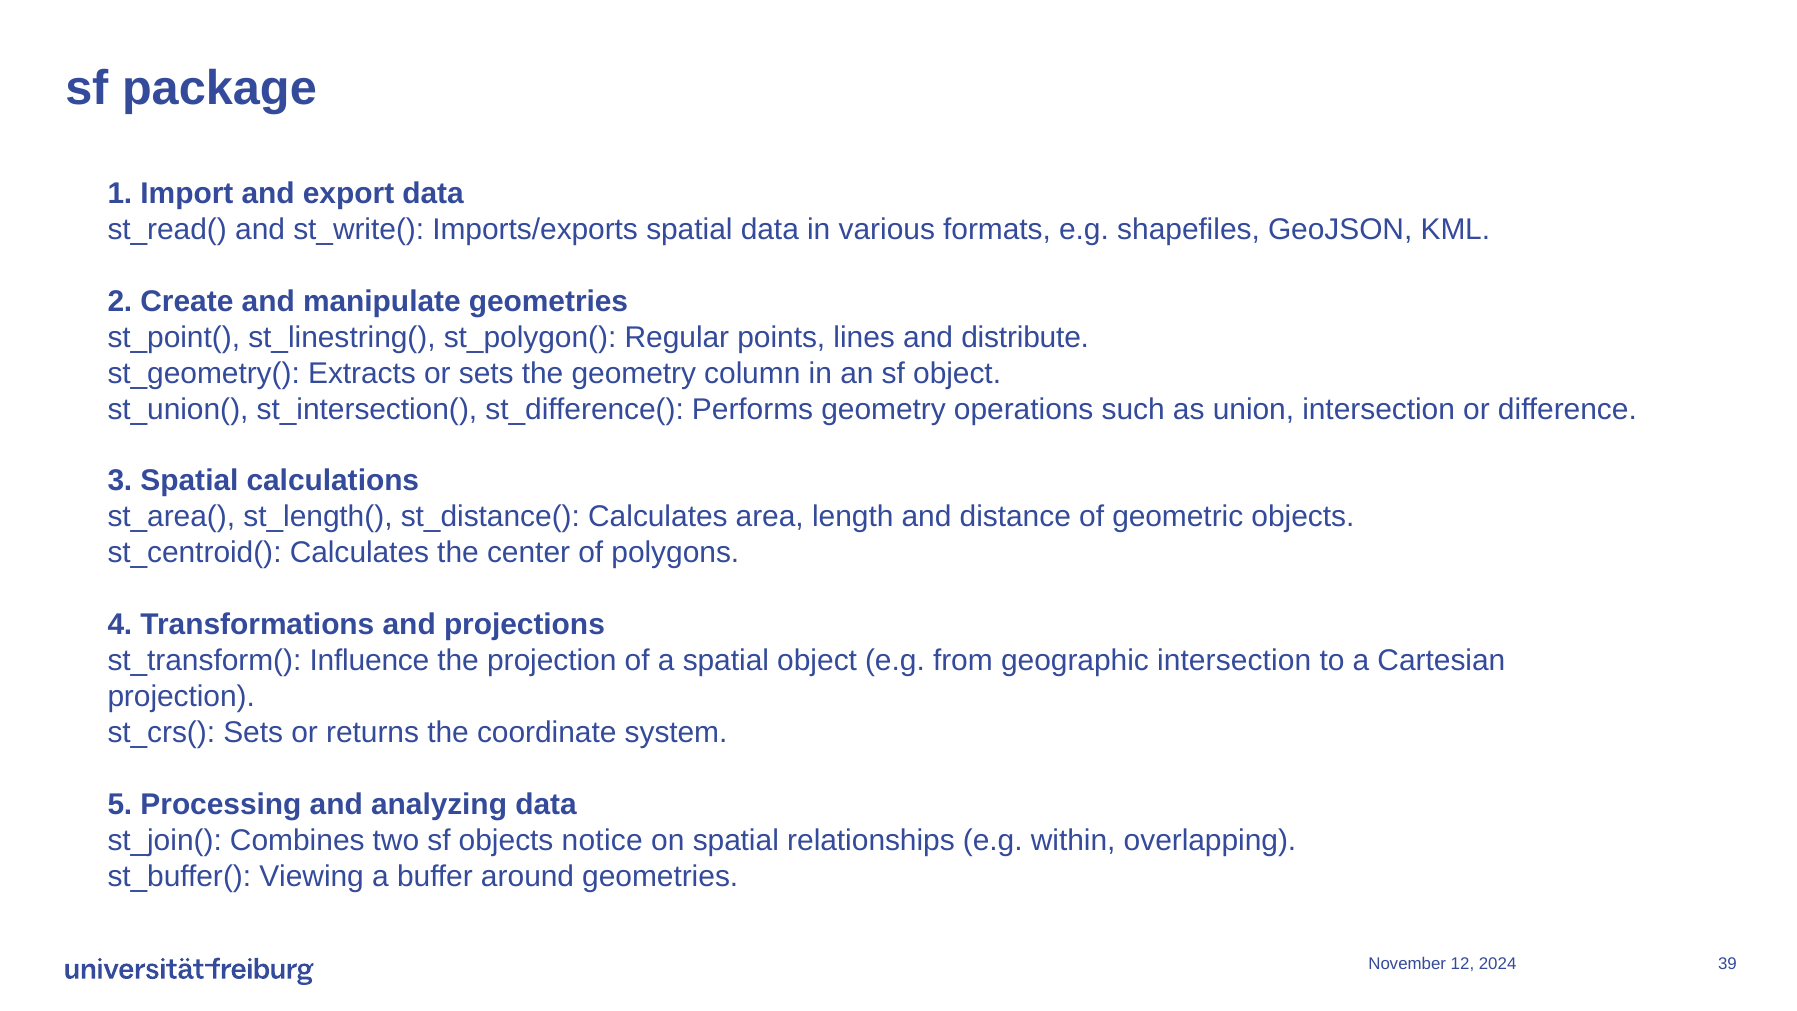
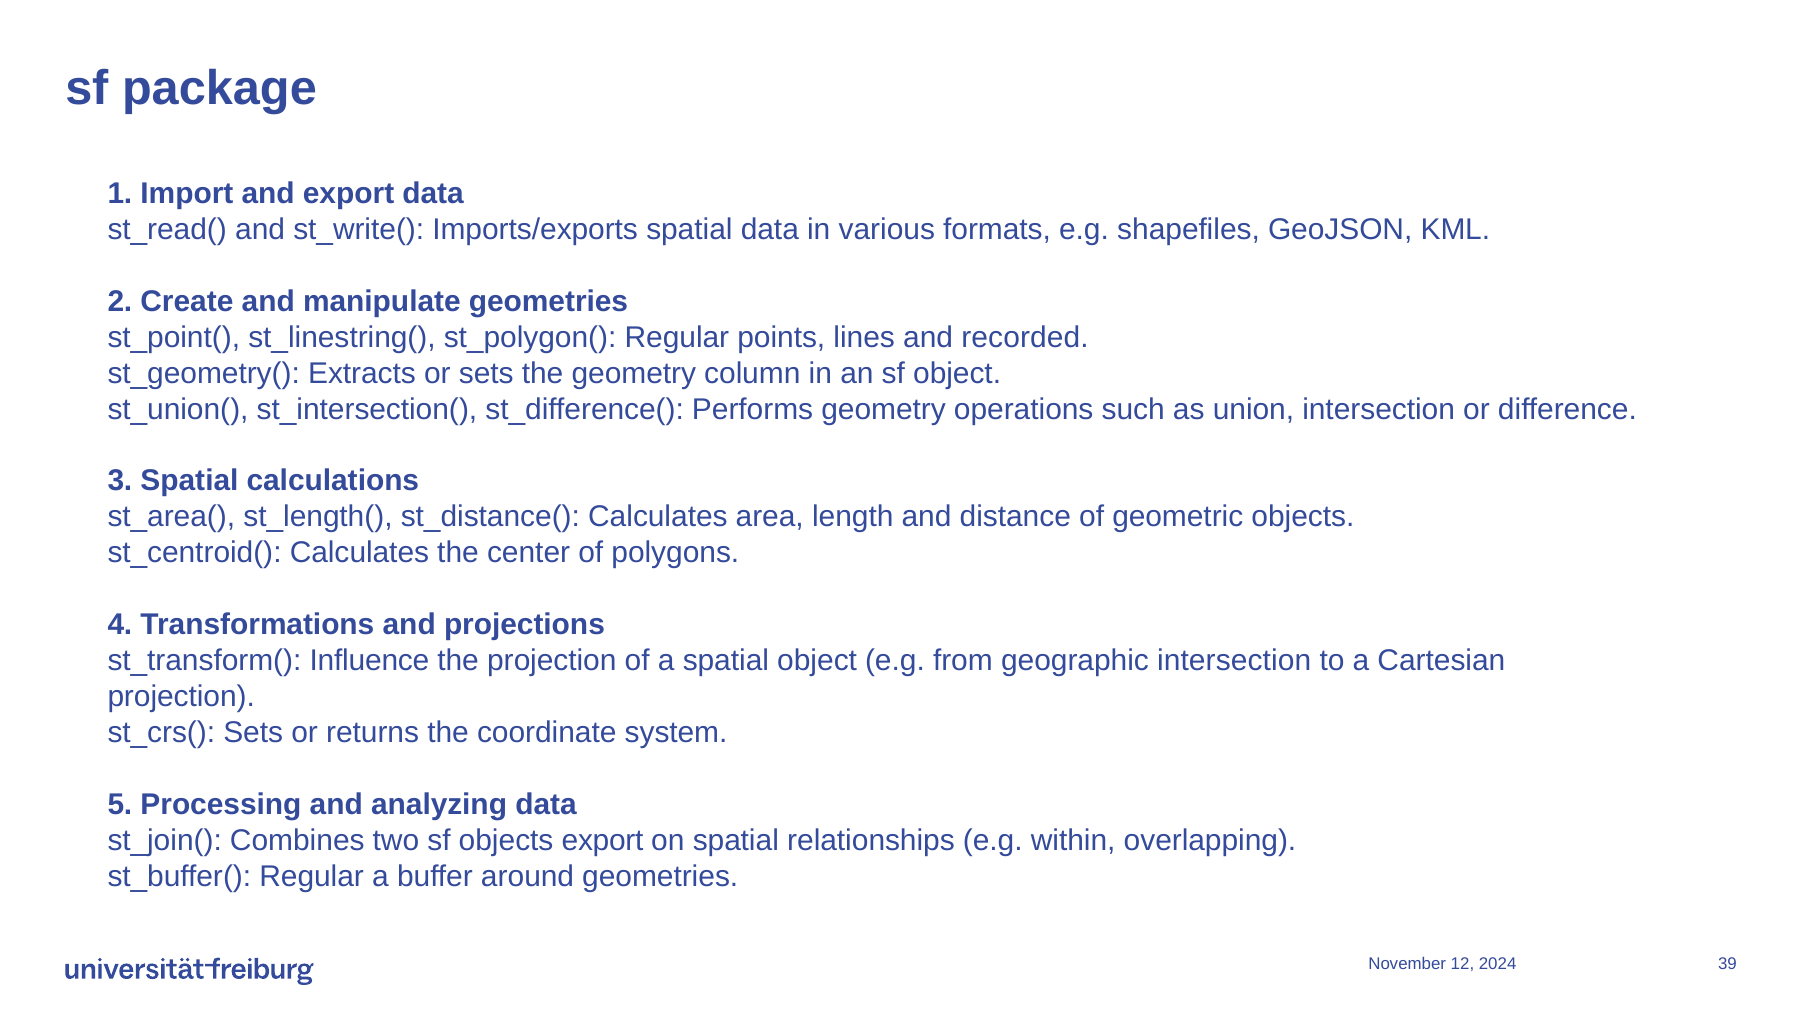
distribute: distribute -> recorded
objects notice: notice -> export
st_buffer( Viewing: Viewing -> Regular
